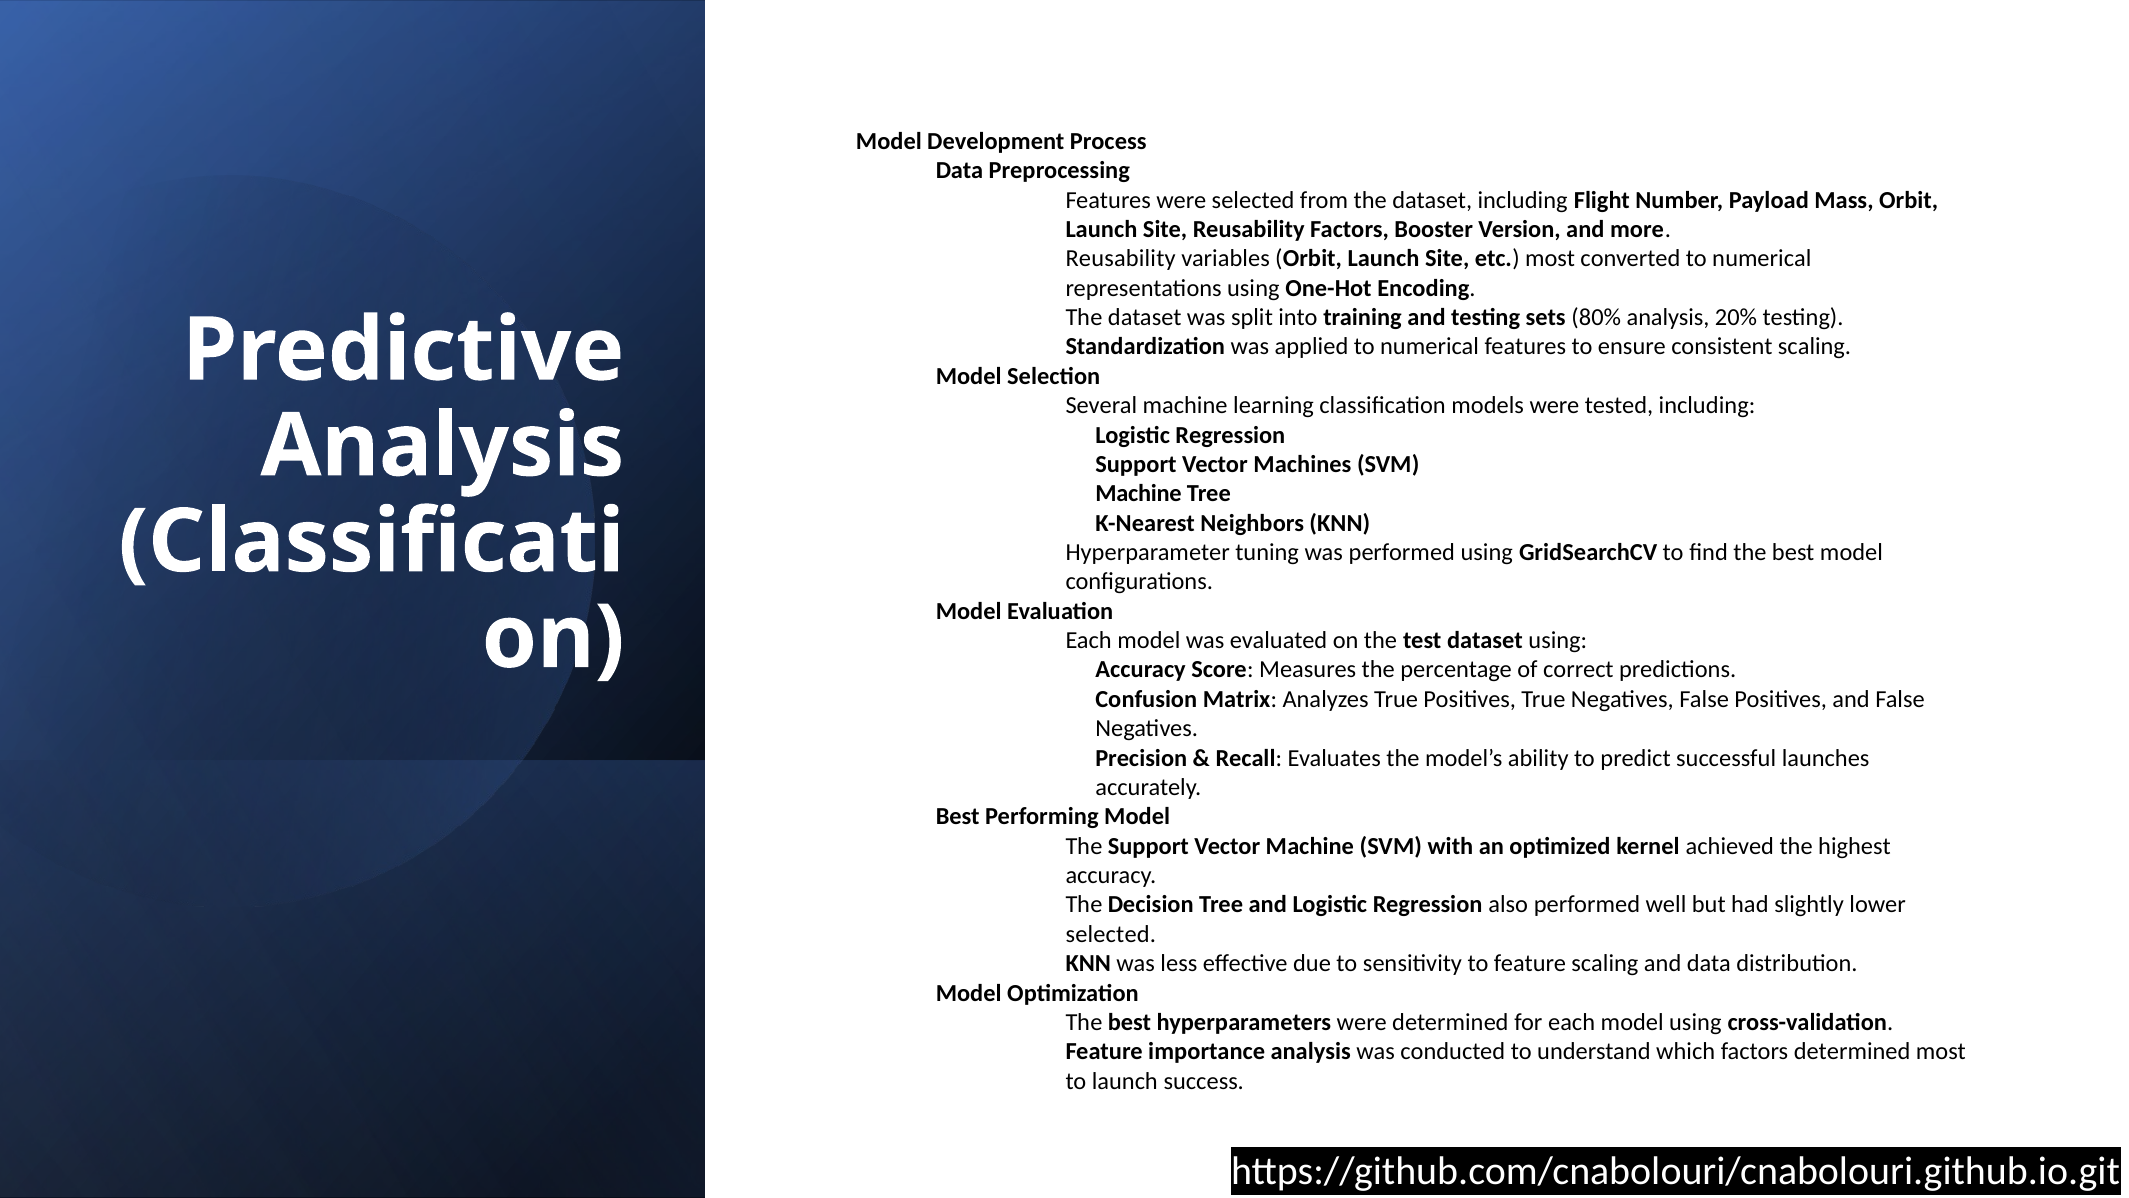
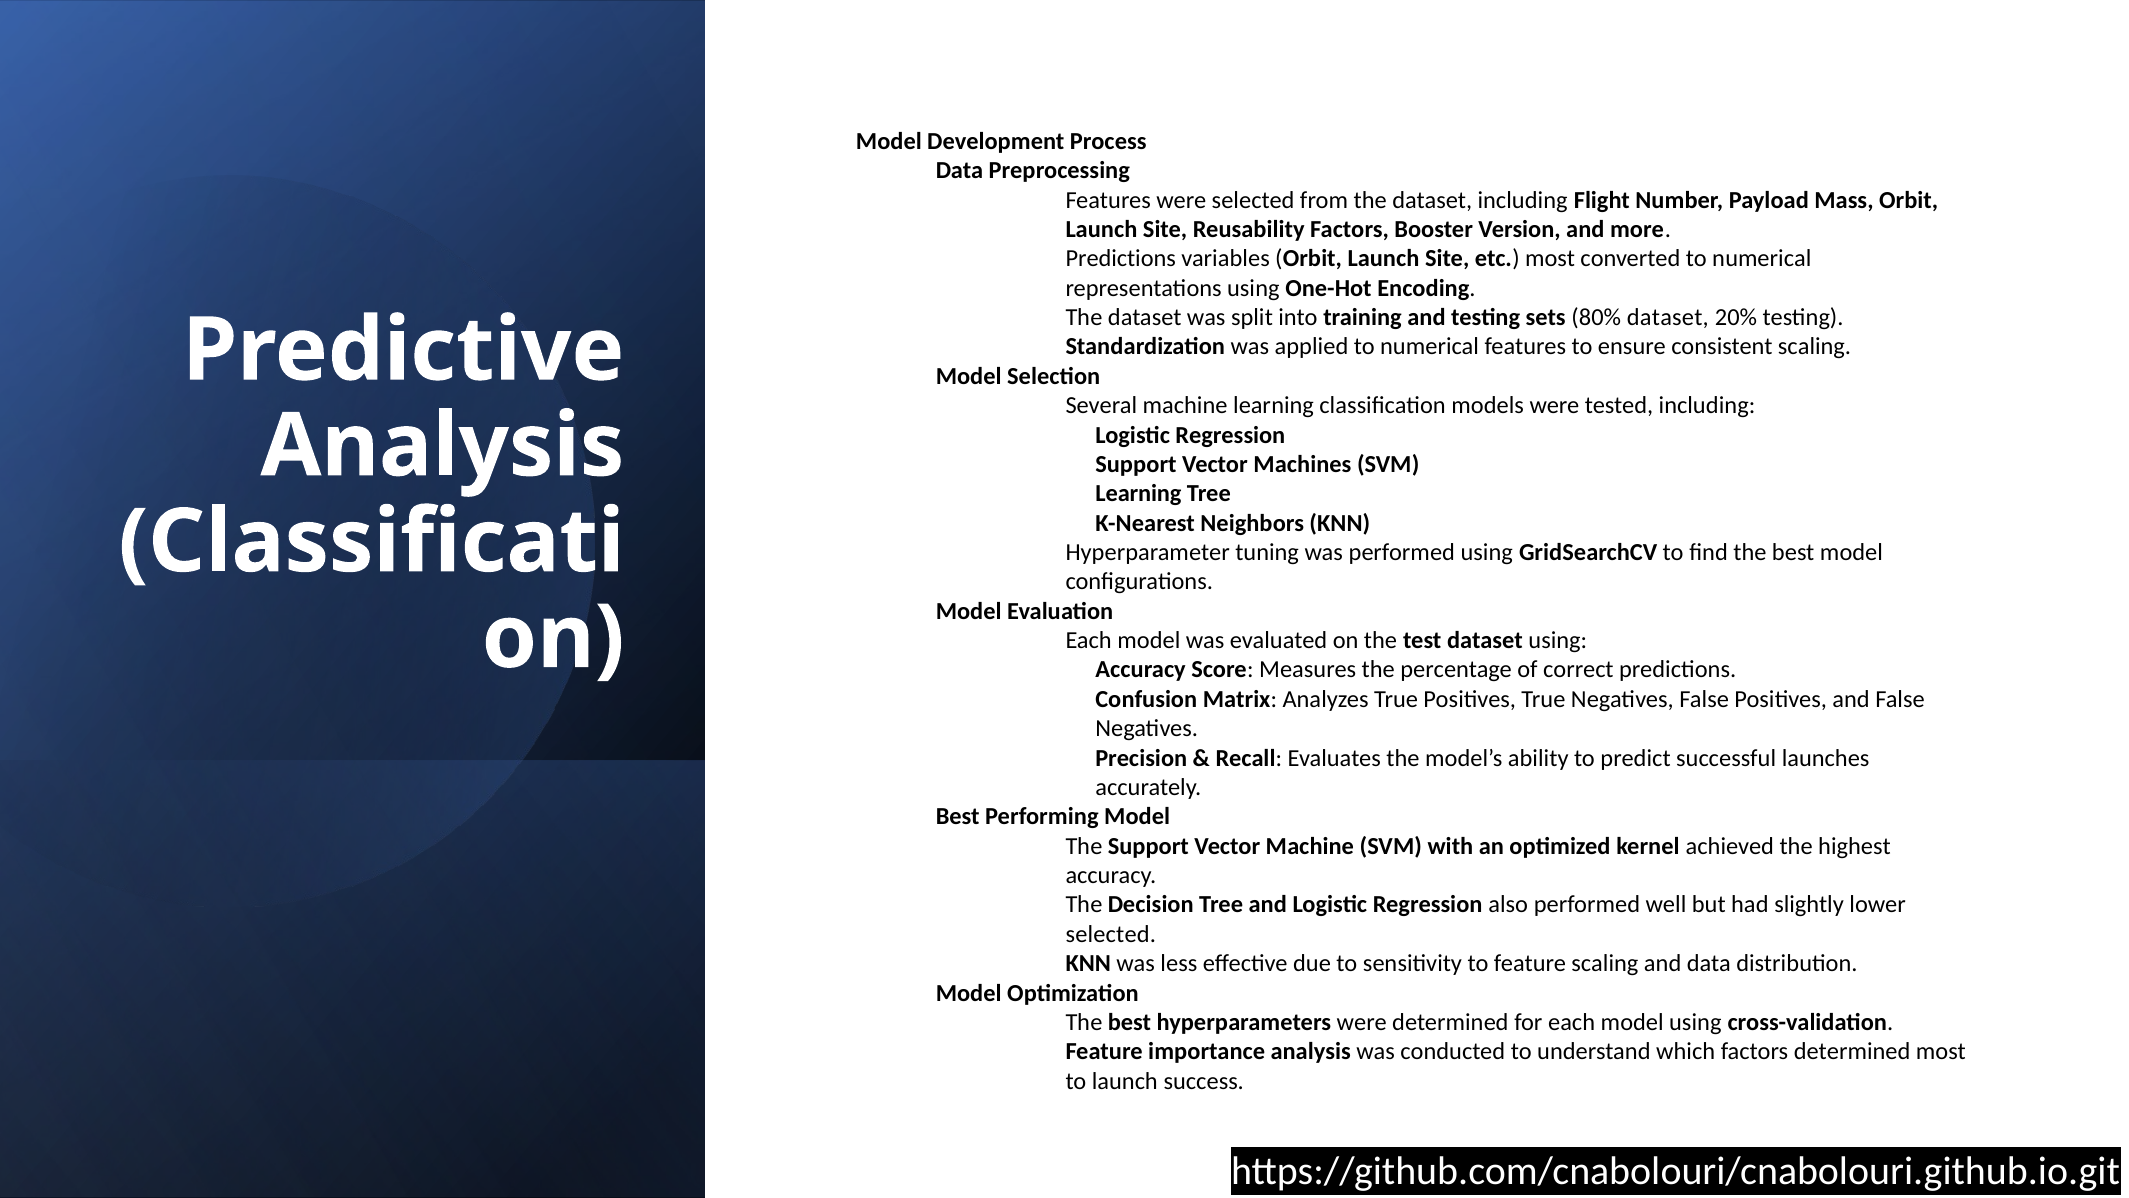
Reusability at (1121, 259): Reusability -> Predictions
80% analysis: analysis -> dataset
Machine at (1139, 494): Machine -> Learning
